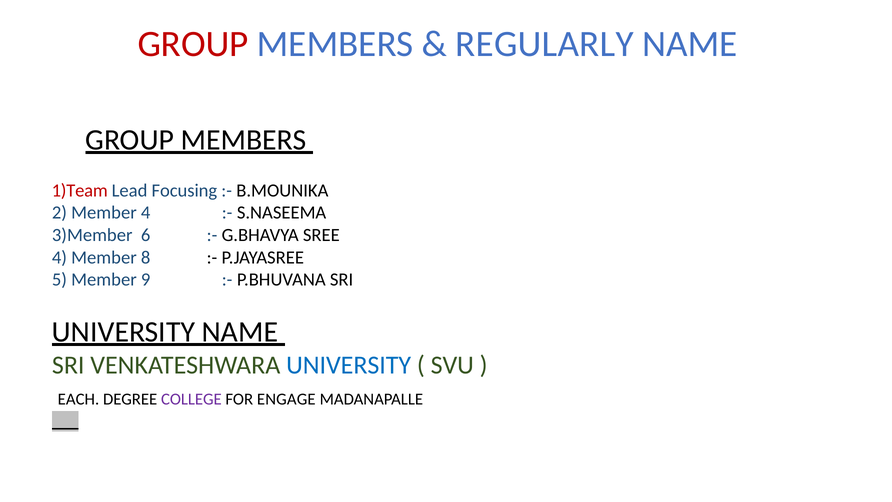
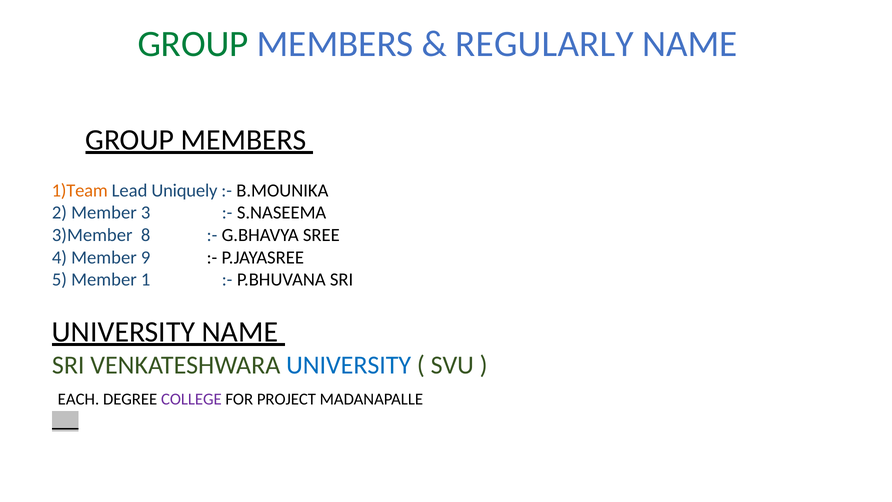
GROUP at (193, 44) colour: red -> green
1)Team colour: red -> orange
Focusing: Focusing -> Uniquely
Member 4: 4 -> 3
6: 6 -> 8
8: 8 -> 9
9: 9 -> 1
ENGAGE: ENGAGE -> PROJECT
